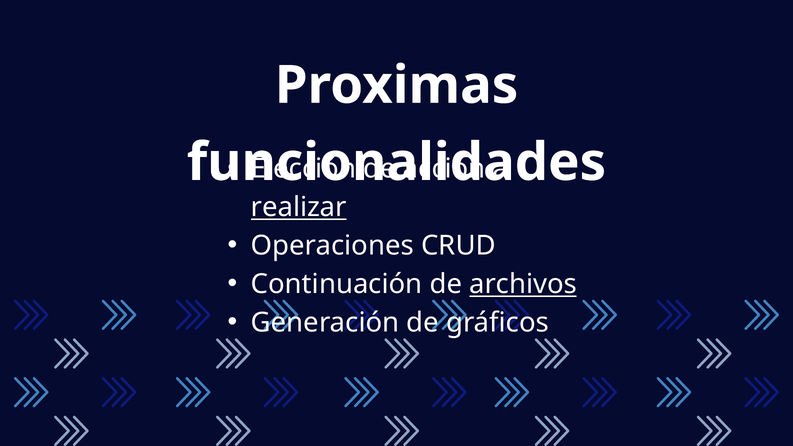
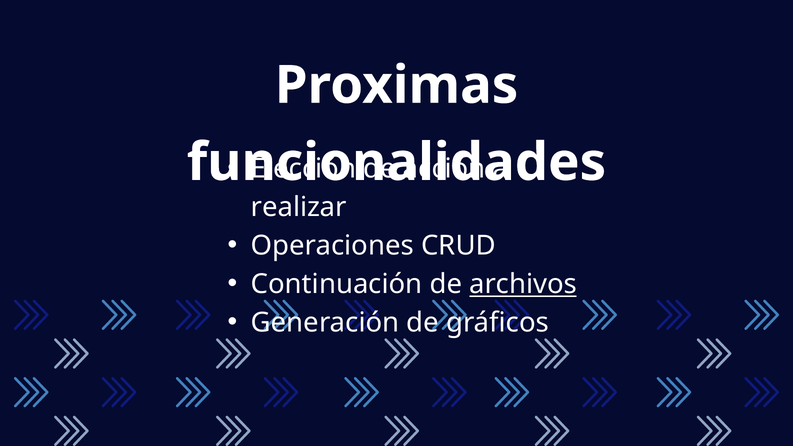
realizar underline: present -> none
